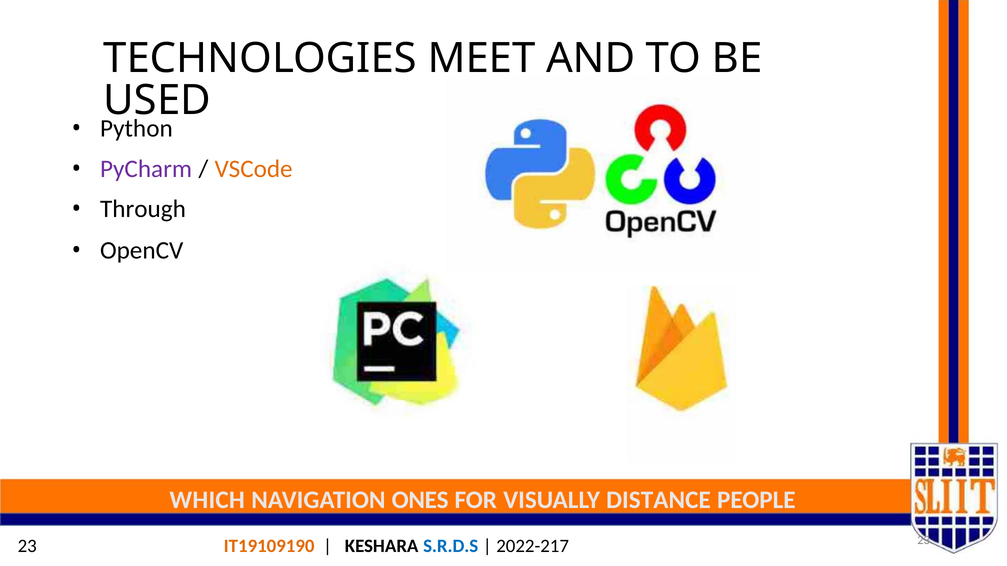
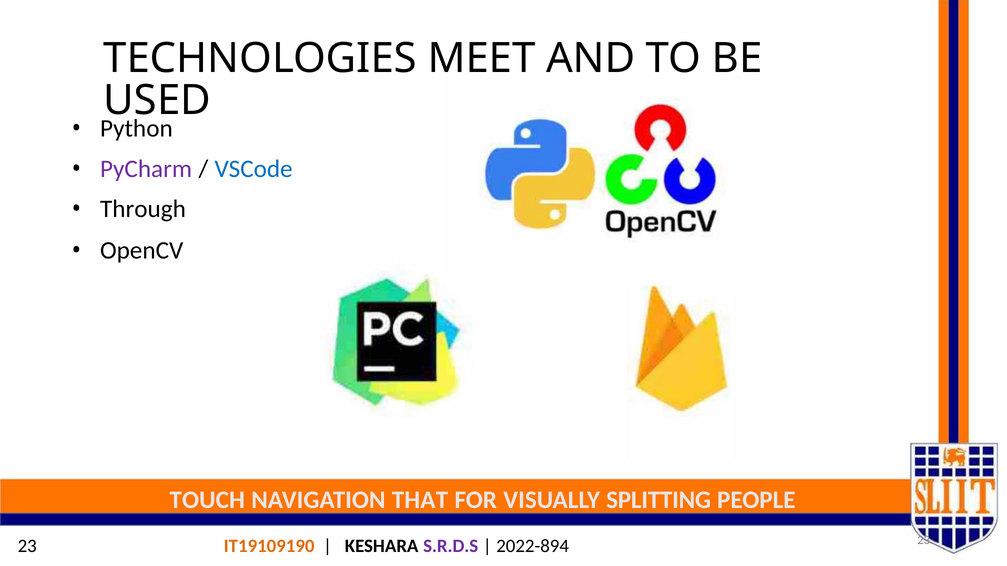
VSCode colour: orange -> blue
WHICH: WHICH -> TOUCH
ONES: ONES -> THAT
DISTANCE: DISTANCE -> SPLITTING
S.R.D.S colour: blue -> purple
2022-217: 2022-217 -> 2022-894
